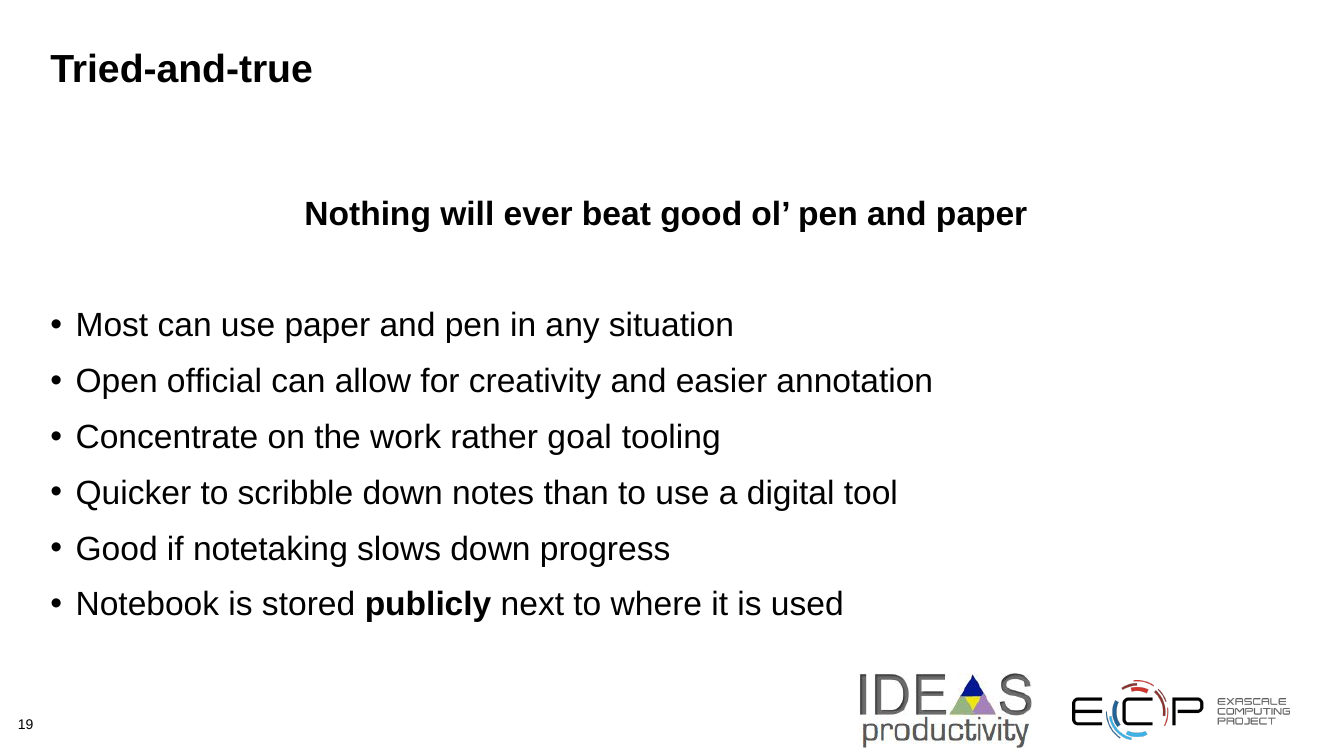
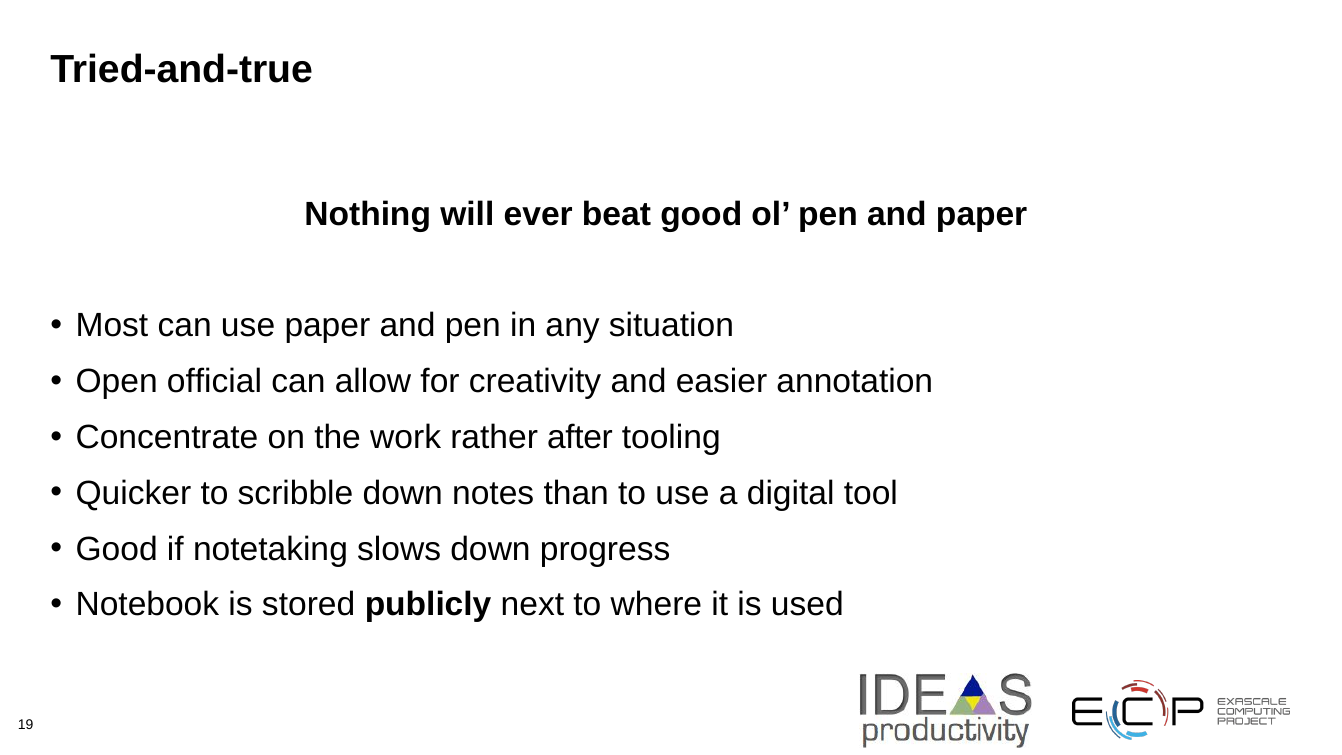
goal: goal -> after
